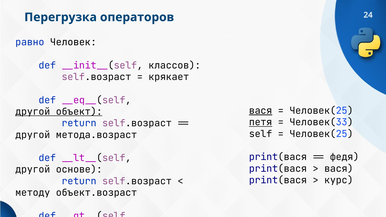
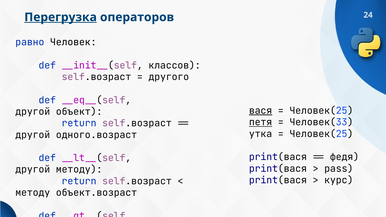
Перегрузка underline: none -> present
крякает: крякает -> другого
другой_объект at (59, 112) underline: present -> none
self: self -> утка
другой_метода.возраст: другой_метода.возраст -> другой_одного.возраст
вася at (339, 169): вася -> pass
другой_основе: другой_основе -> другой_методу
